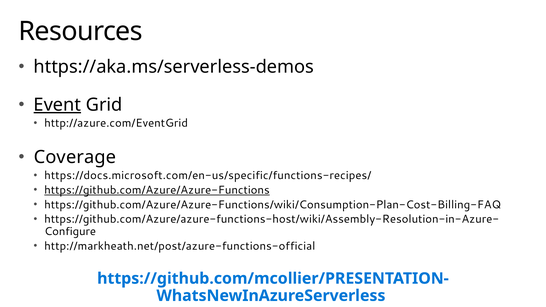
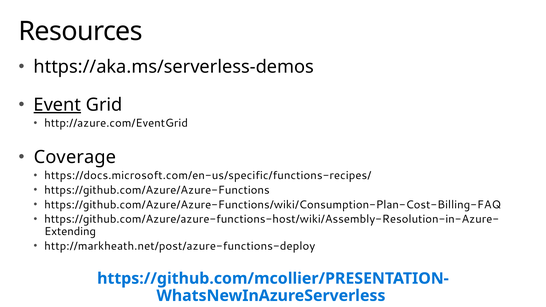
https://github.com/Azure/Azure-Functions underline: present -> none
Configure: Configure -> Extending
http://markheath.net/post/azure-functions-official: http://markheath.net/post/azure-functions-official -> http://markheath.net/post/azure-functions-deploy
